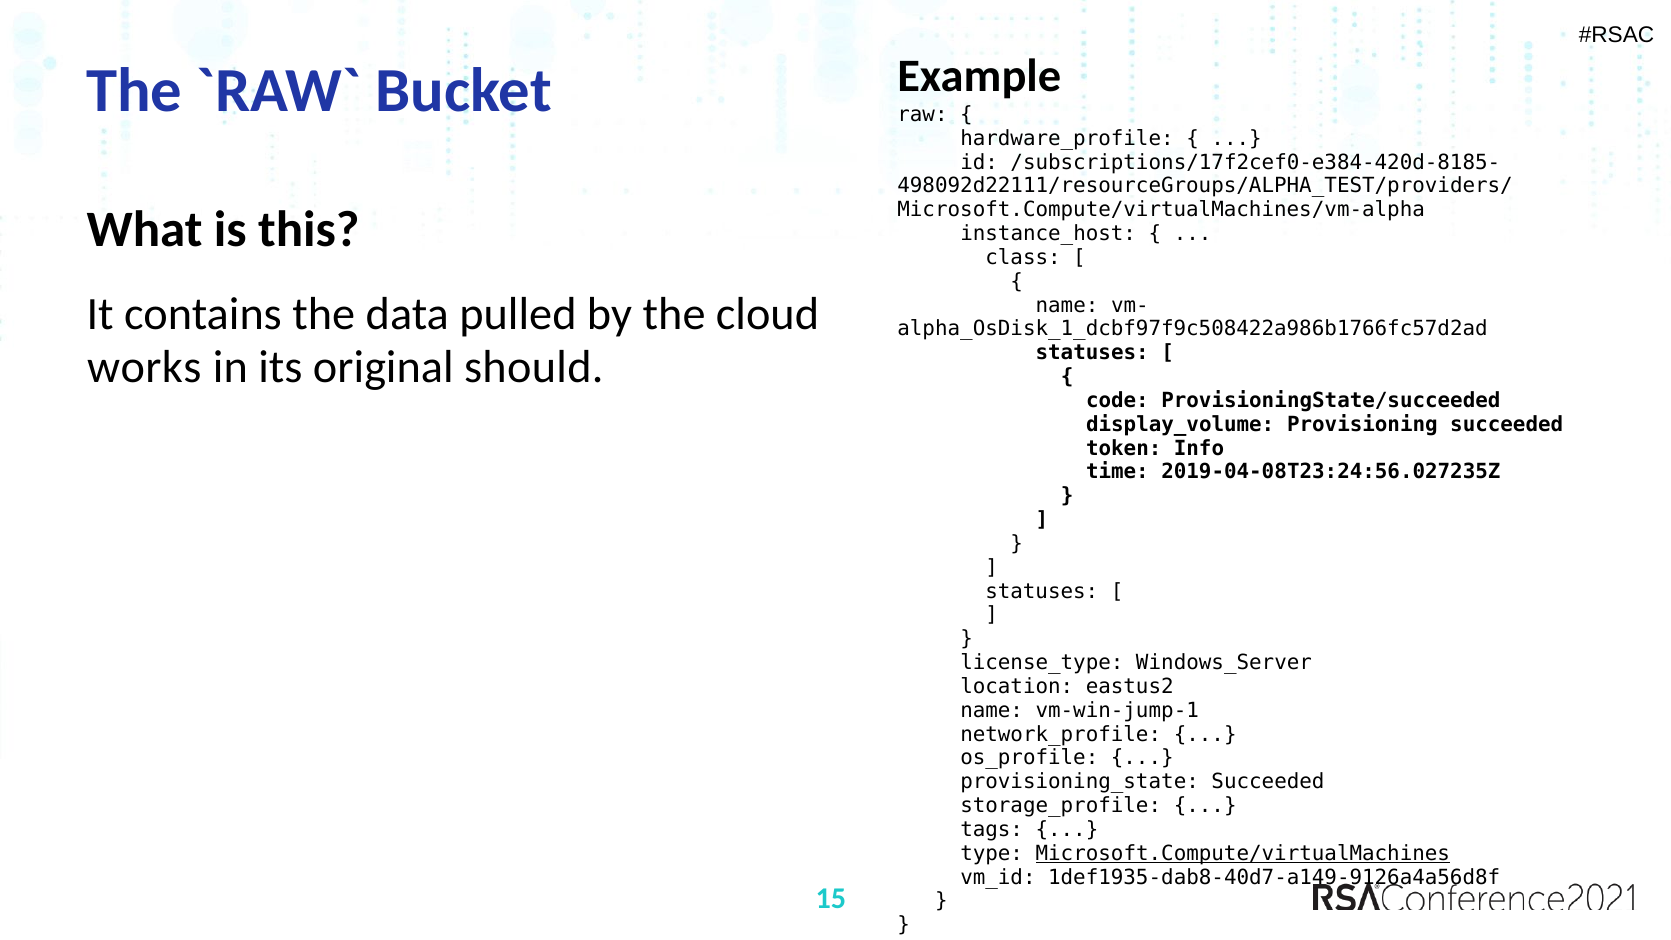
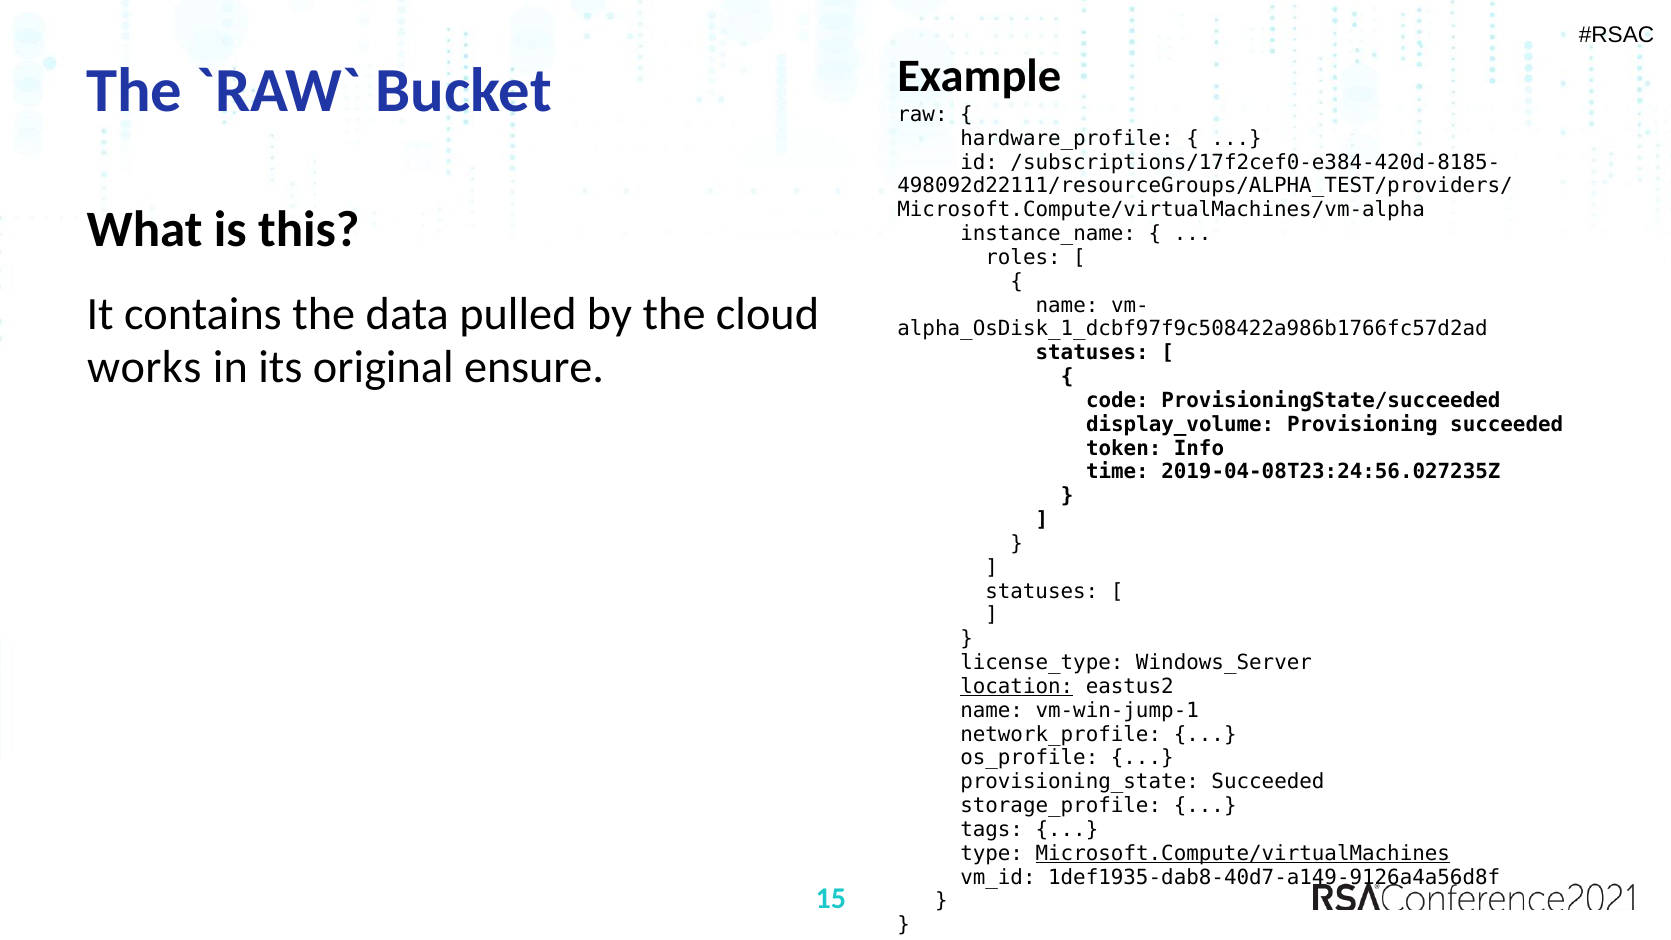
instance_host: instance_host -> instance_name
class: class -> roles
should: should -> ensure
location underline: none -> present
